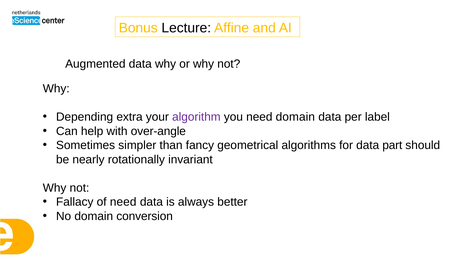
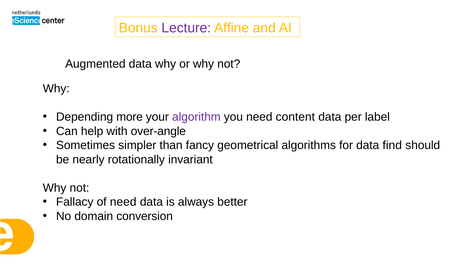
Lecture colour: black -> purple
extra: extra -> more
need domain: domain -> content
part: part -> find
